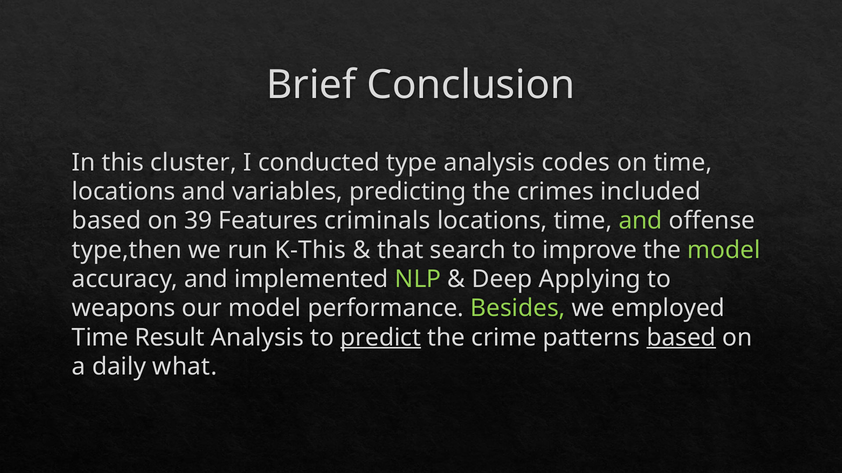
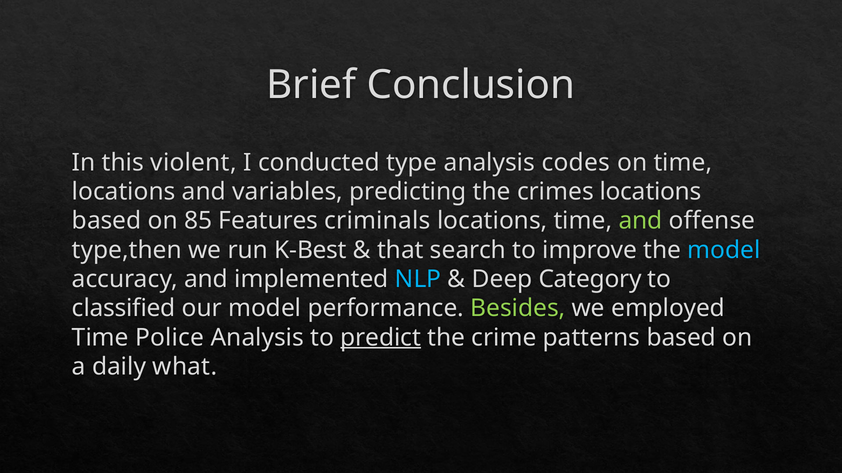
cluster: cluster -> violent
crimes included: included -> locations
39: 39 -> 85
K-This: K-This -> K-Best
model at (724, 250) colour: light green -> light blue
NLP colour: light green -> light blue
Applying: Applying -> Category
weapons: weapons -> classified
Result: Result -> Police
based at (681, 338) underline: present -> none
